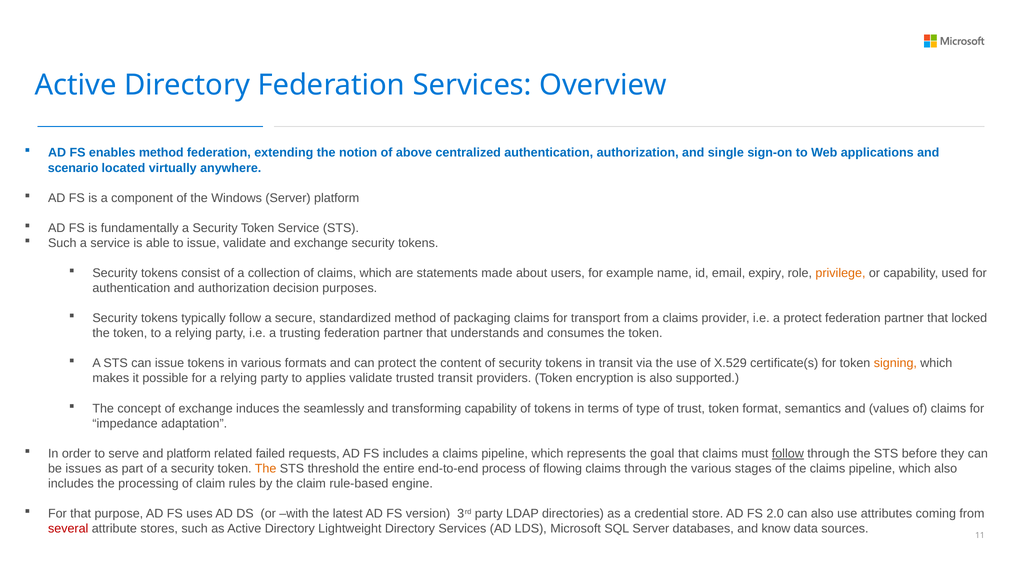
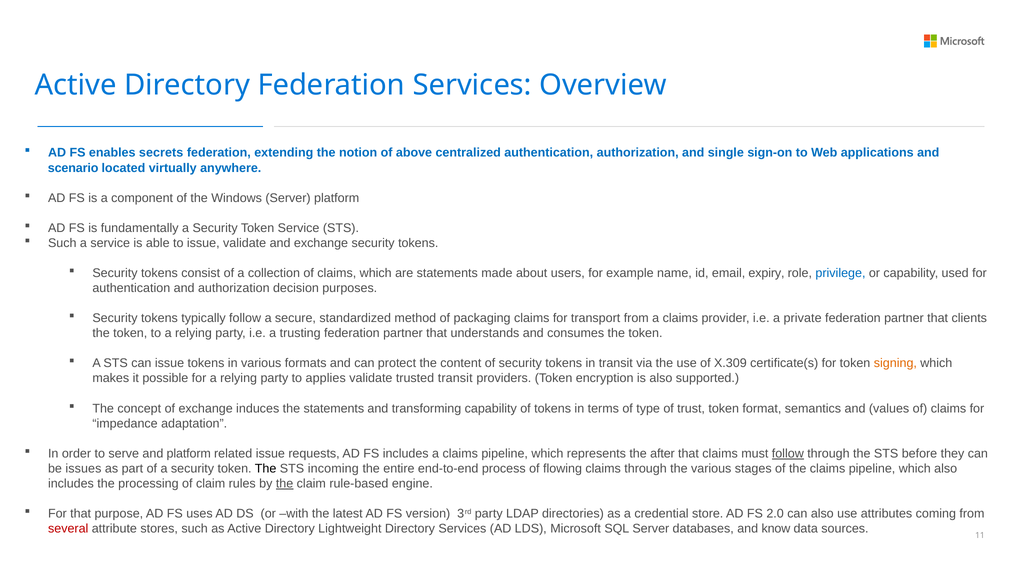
enables method: method -> secrets
privilege colour: orange -> blue
a protect: protect -> private
locked: locked -> clients
X.529: X.529 -> X.309
the seamlessly: seamlessly -> statements
related failed: failed -> issue
goal: goal -> after
The at (266, 468) colour: orange -> black
threshold: threshold -> incoming
the at (285, 483) underline: none -> present
